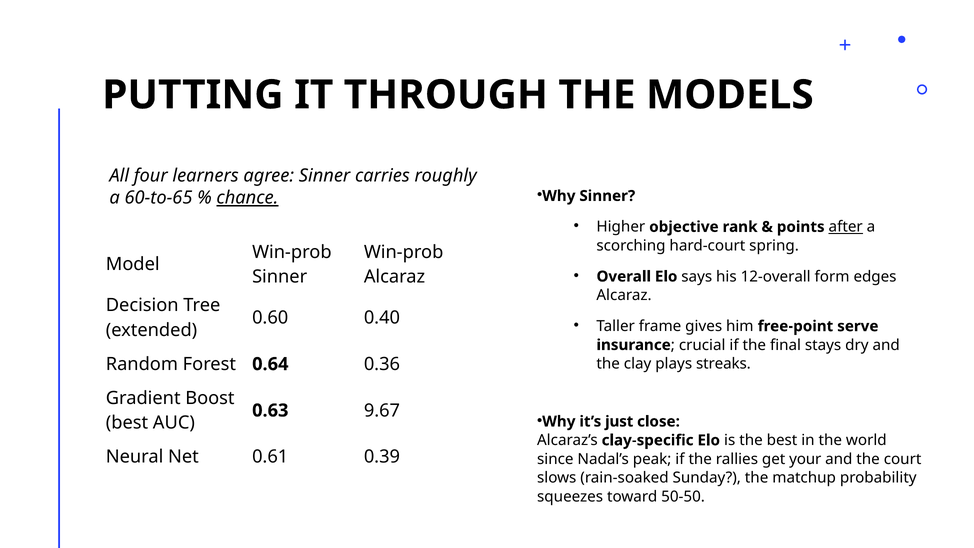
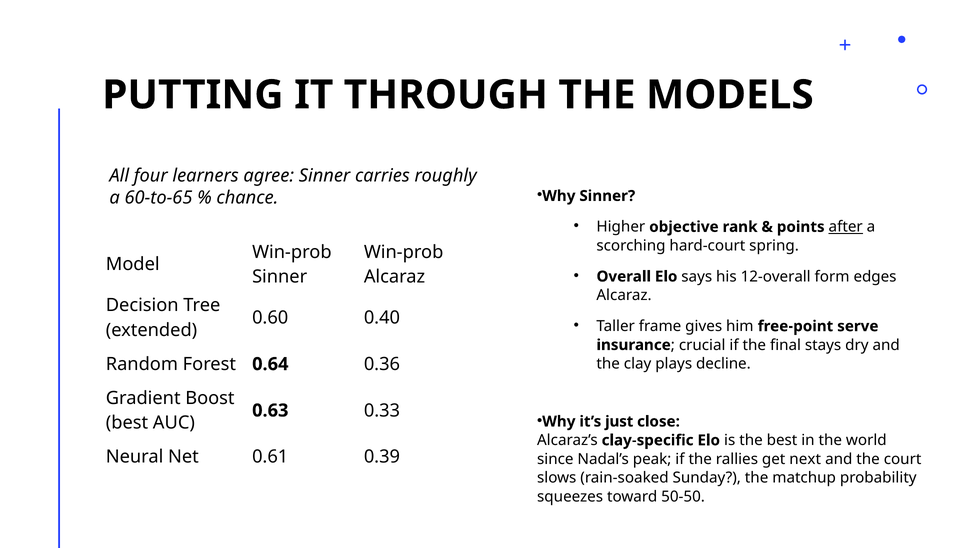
chance underline: present -> none
streaks: streaks -> decline
9.67: 9.67 -> 0.33
your: your -> next
